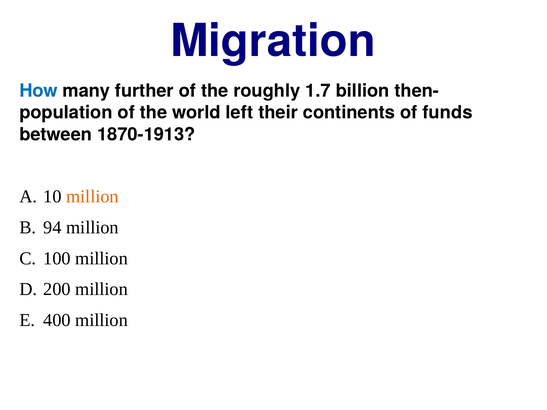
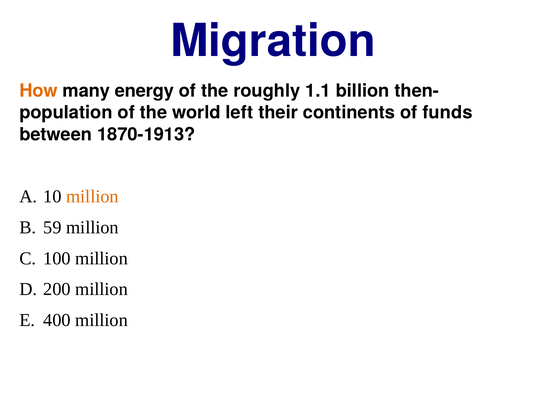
How colour: blue -> orange
further: further -> energy
1.7: 1.7 -> 1.1
94: 94 -> 59
